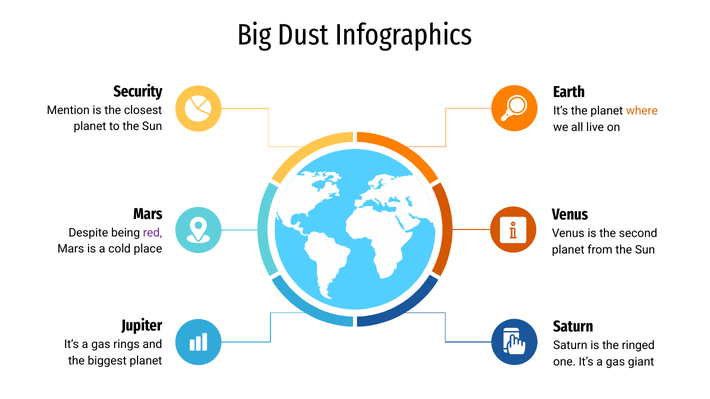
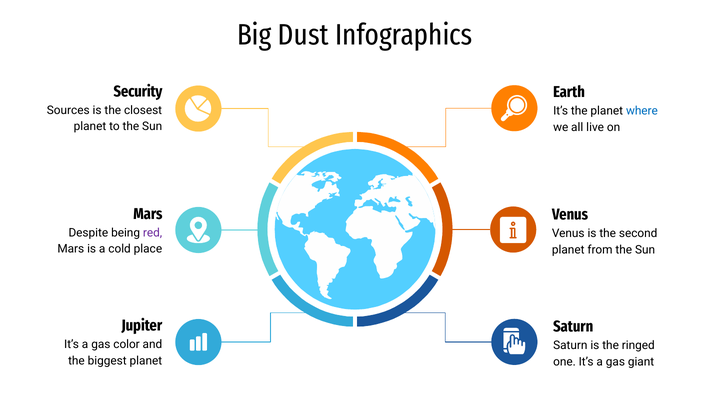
Mention: Mention -> Sources
where colour: orange -> blue
rings: rings -> color
